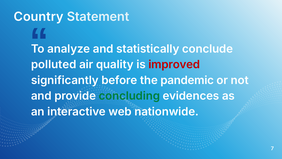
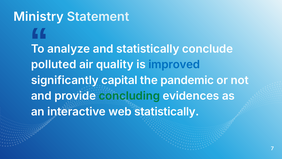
Country: Country -> Ministry
improved colour: red -> blue
before: before -> capital
web nationwide: nationwide -> statistically
